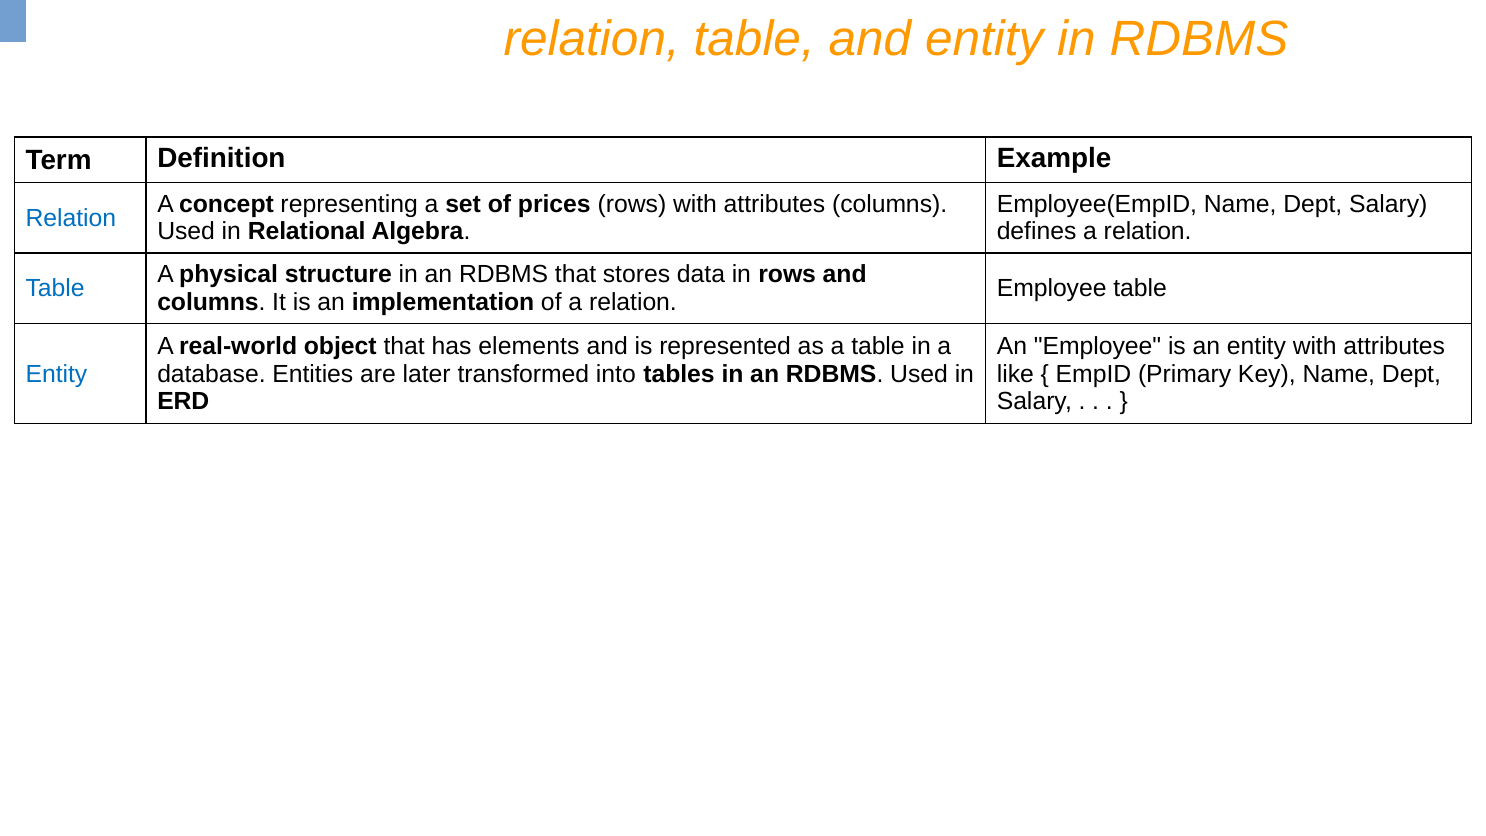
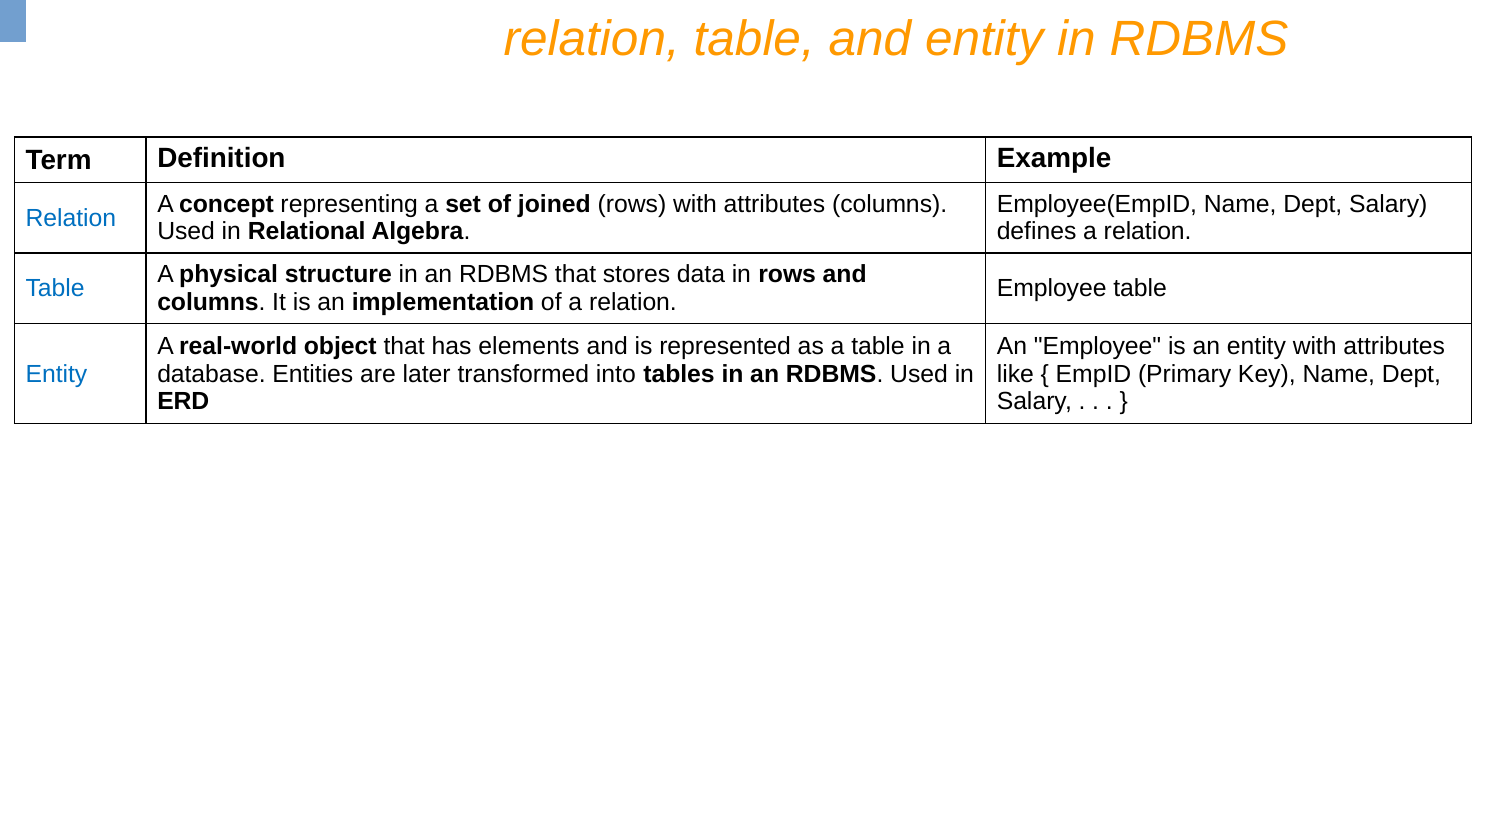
prices: prices -> joined
